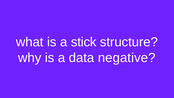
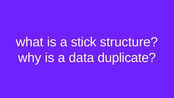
negative: negative -> duplicate
